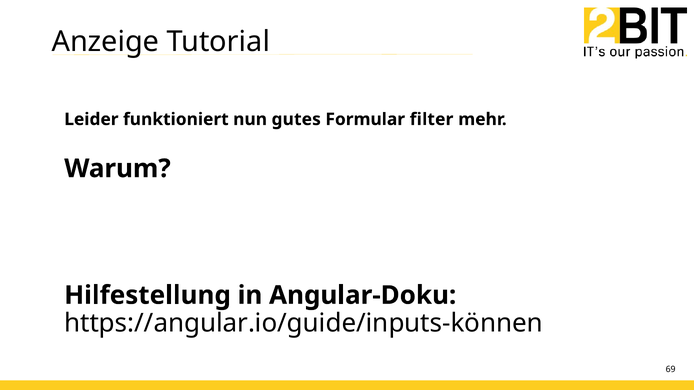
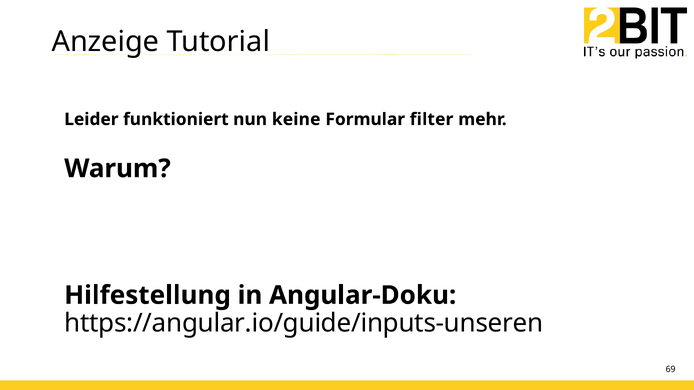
gutes: gutes -> keine
https://angular.io/guide/inputs-können: https://angular.io/guide/inputs-können -> https://angular.io/guide/inputs-unseren
